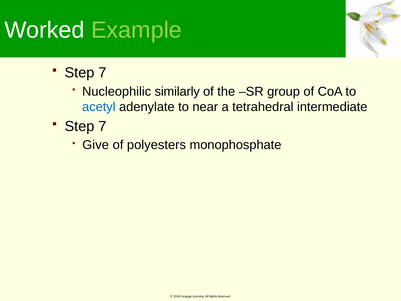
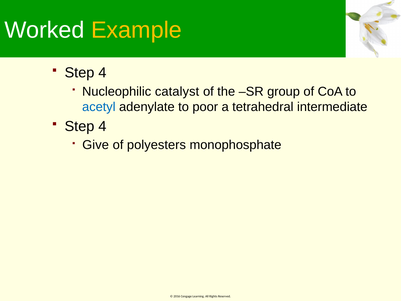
Example colour: light green -> yellow
7 at (102, 73): 7 -> 4
similarly: similarly -> catalyst
near: near -> poor
7 at (102, 126): 7 -> 4
